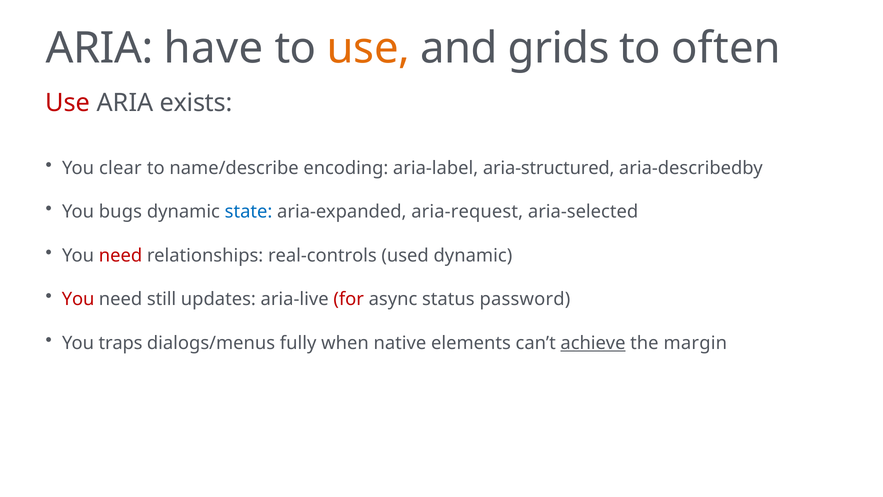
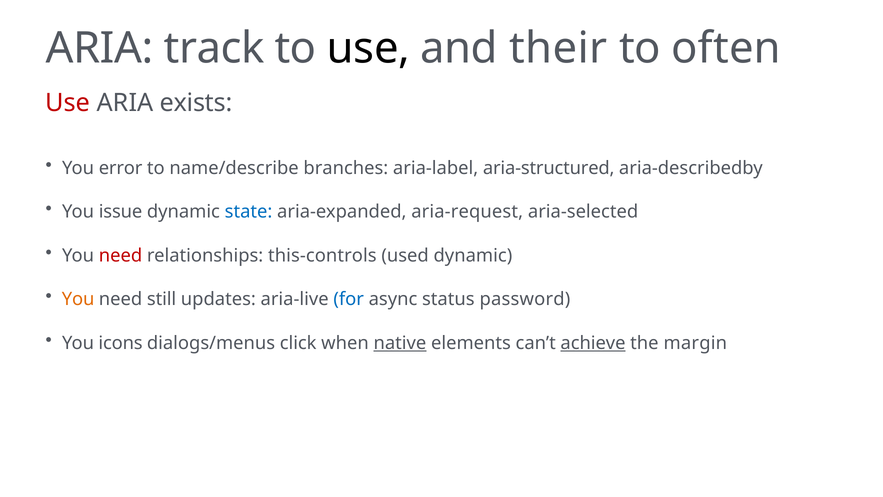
have: have -> track
use at (368, 48) colour: orange -> black
grids: grids -> their
clear: clear -> error
encoding: encoding -> branches
bugs: bugs -> issue
real-controls: real-controls -> this-controls
You at (78, 299) colour: red -> orange
for colour: red -> blue
traps: traps -> icons
fully: fully -> click
native underline: none -> present
